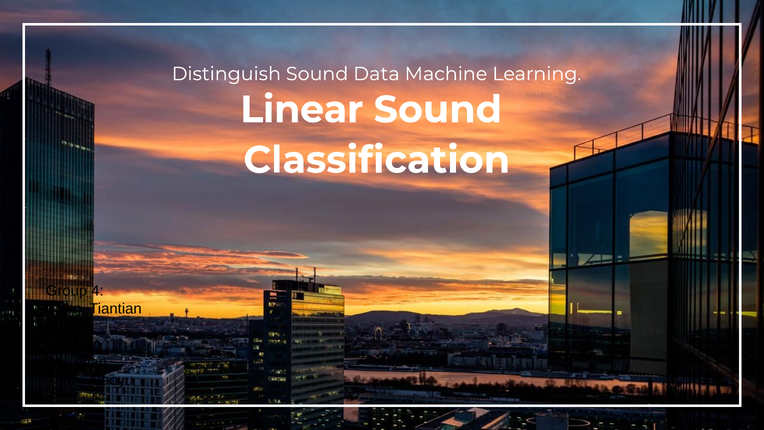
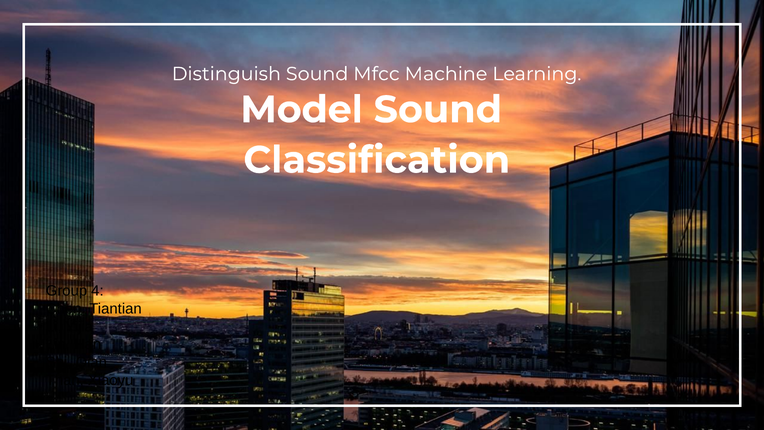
Data: Data -> Mfcc
Linear: Linear -> Model
